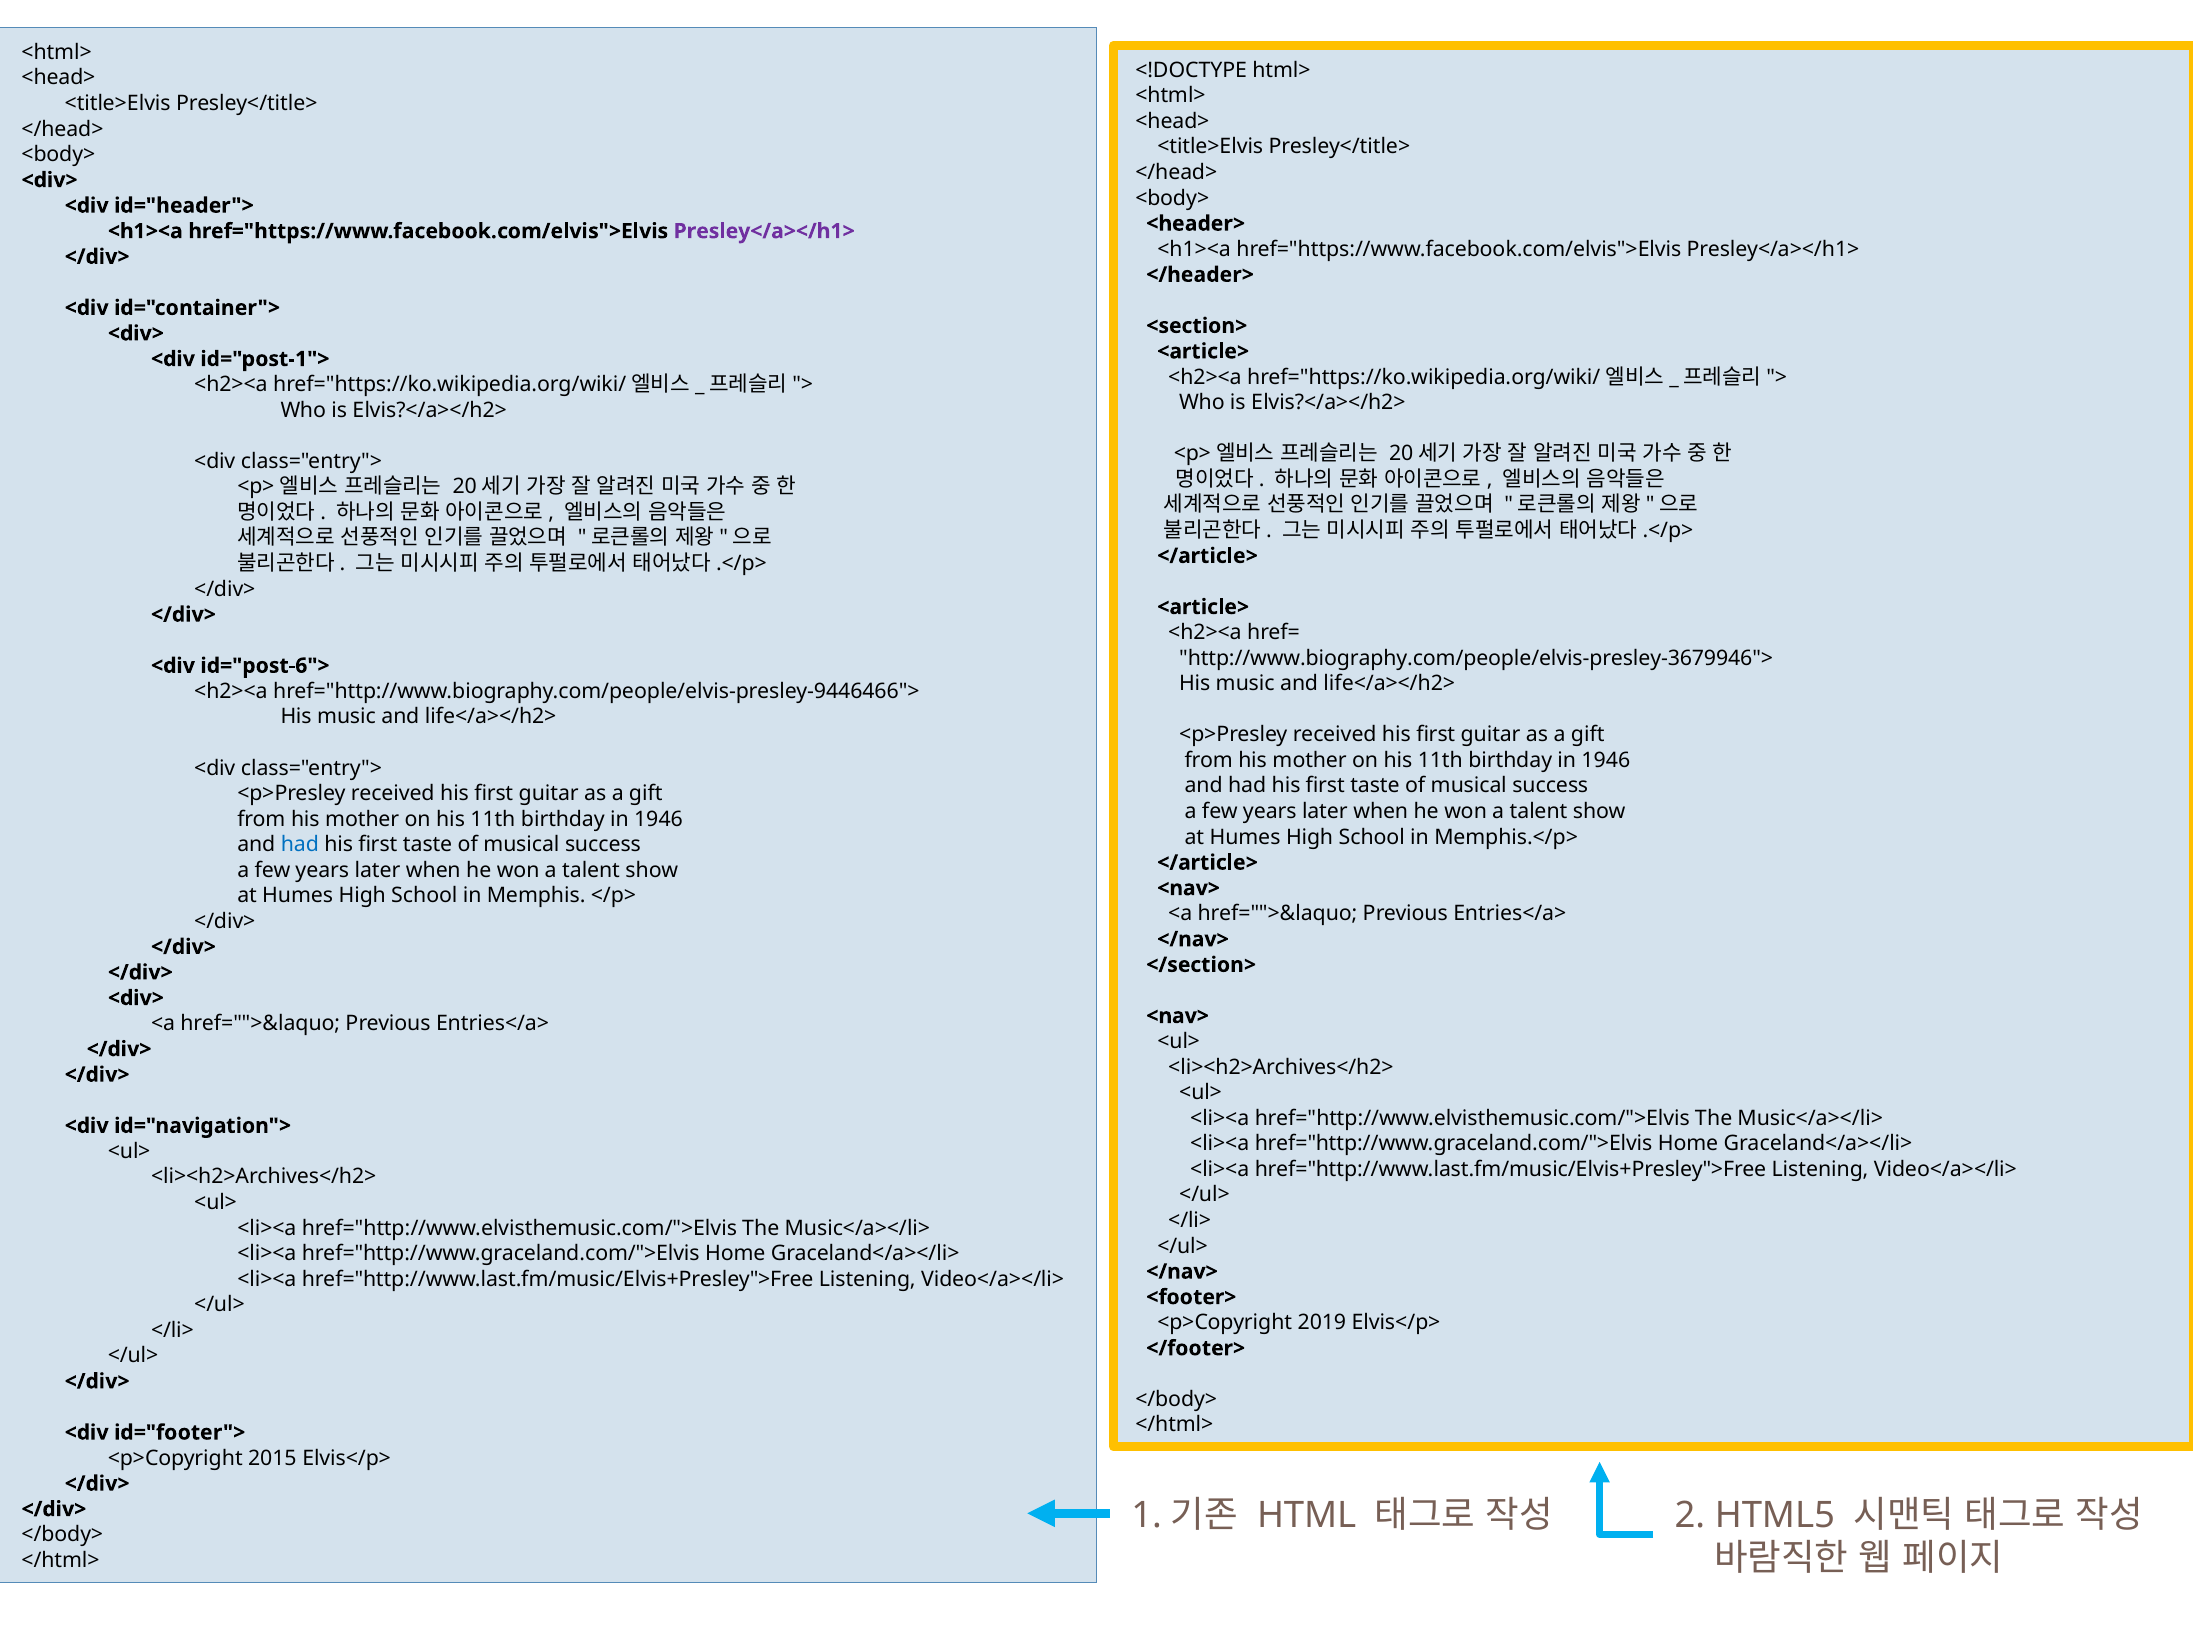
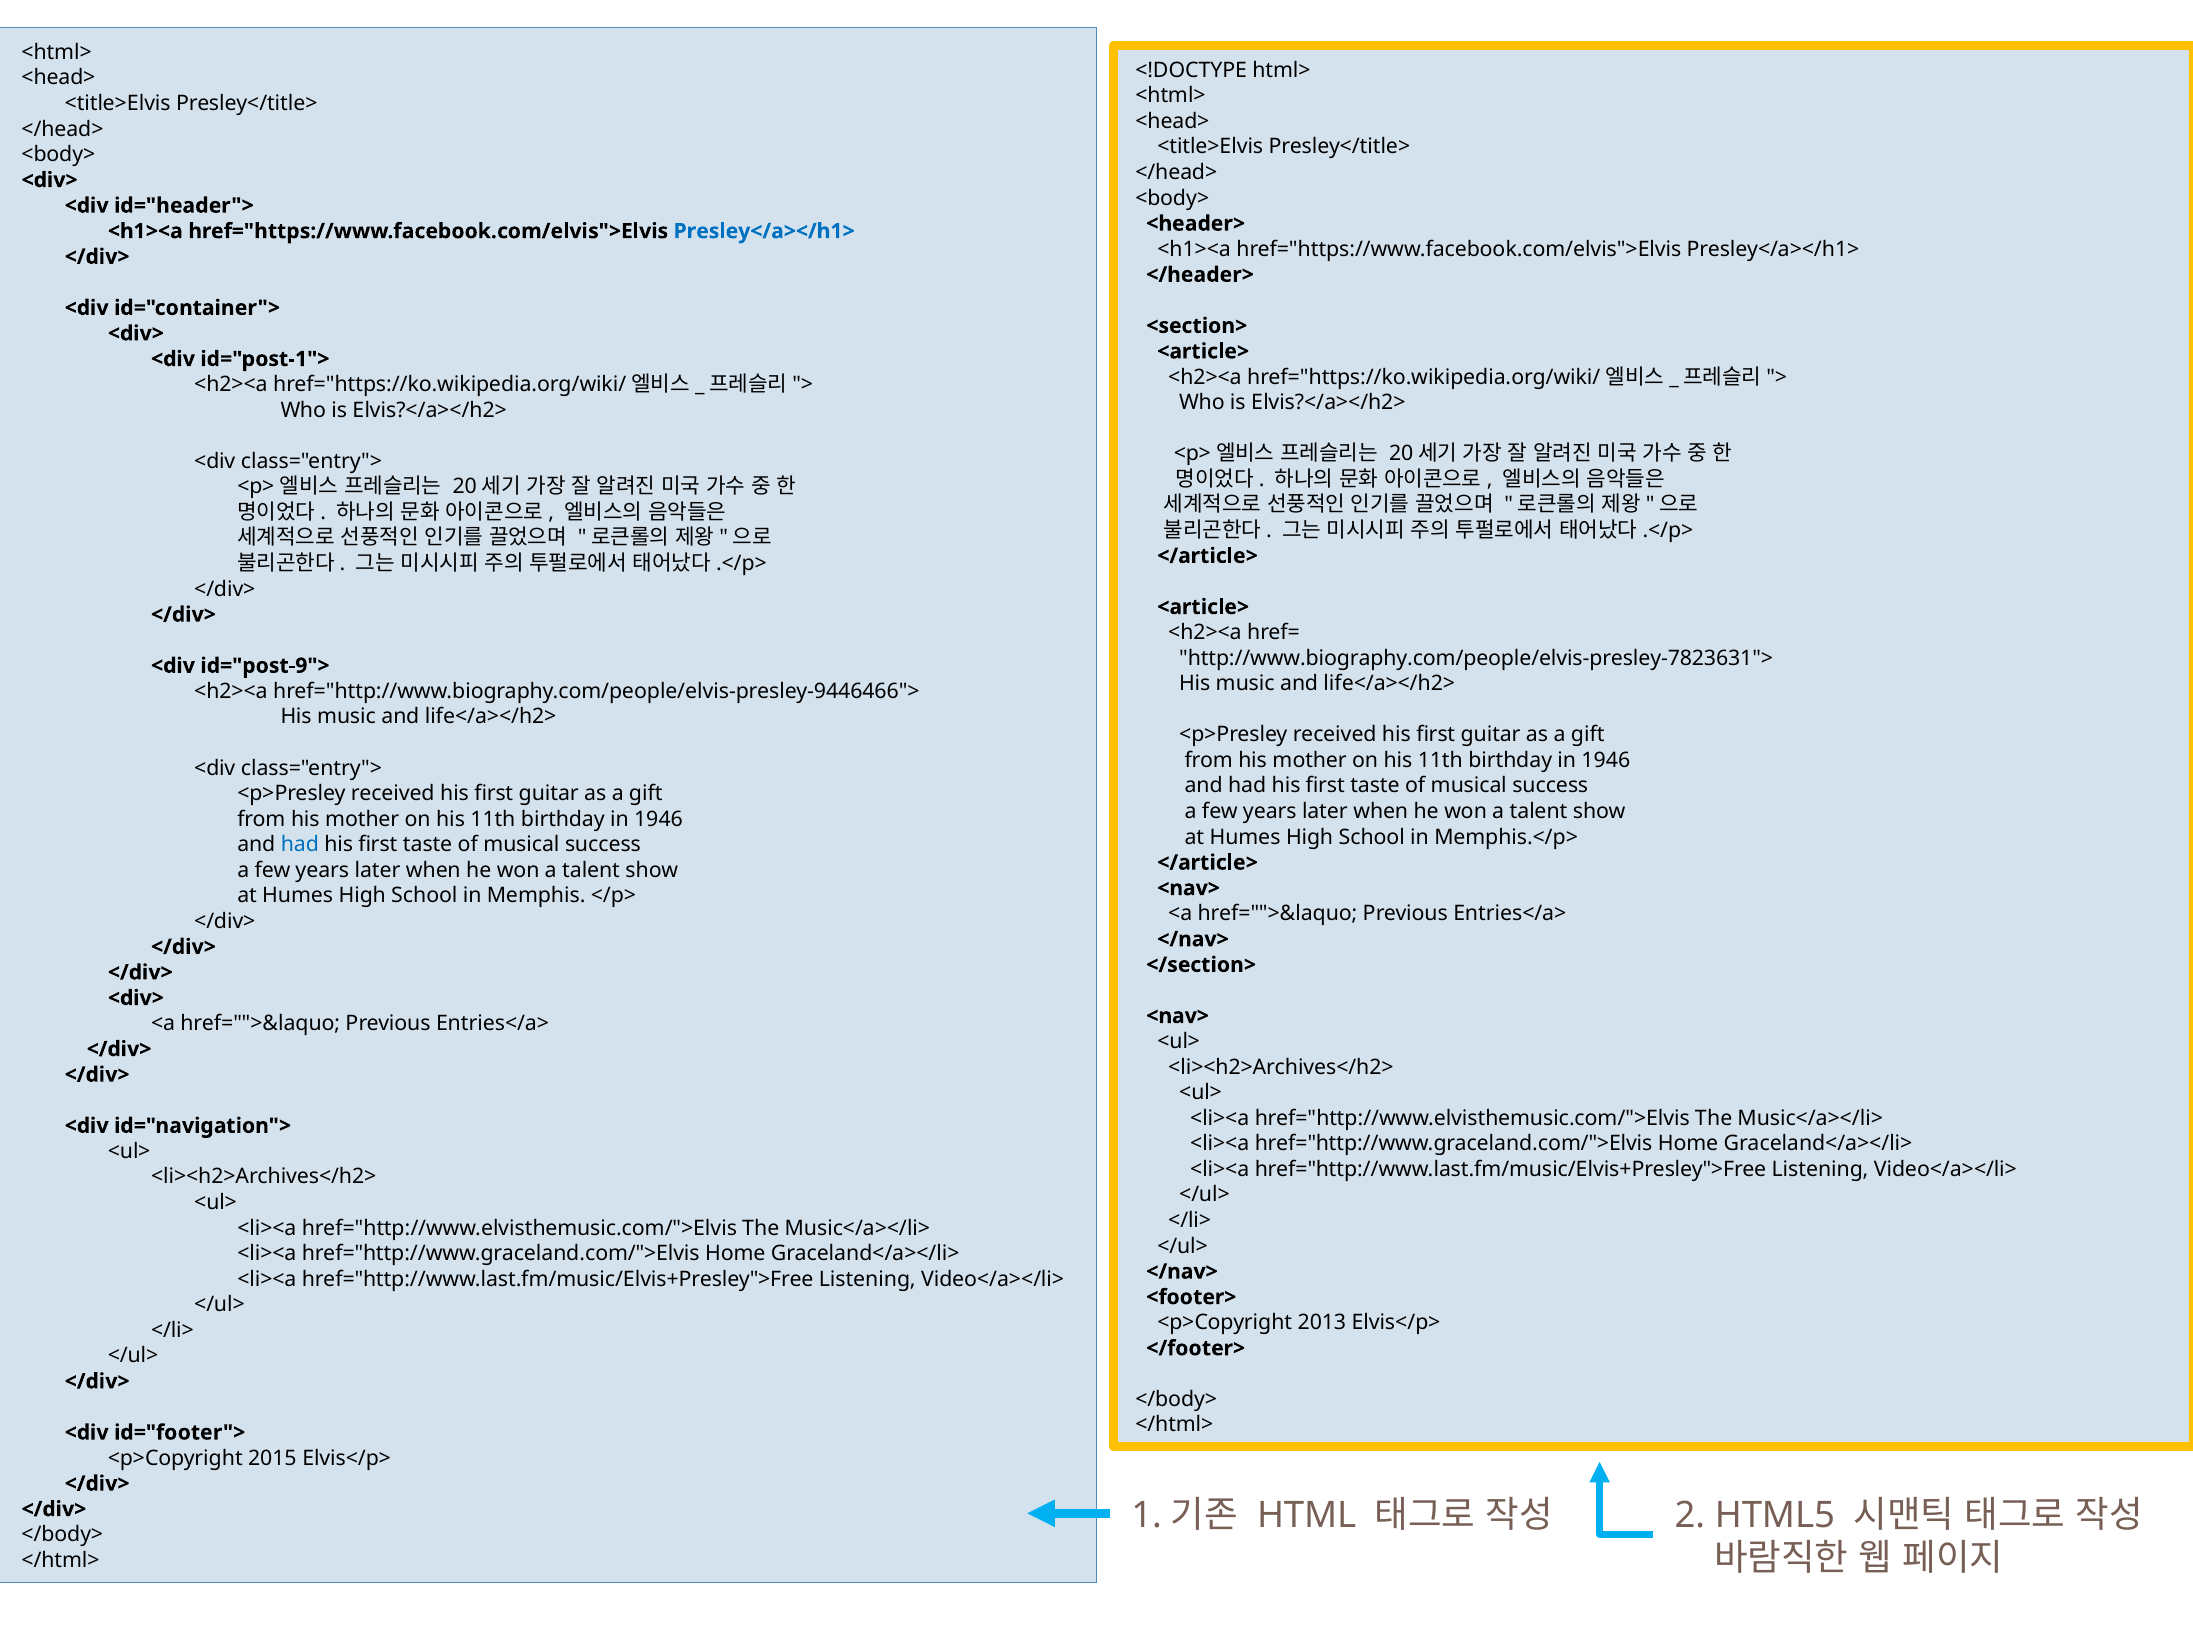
Presley</a></h1> at (764, 231) colour: purple -> blue
http://www.biography.com/people/elvis-presley-3679946">: http://www.biography.com/people/elvis-presley-3679946"> -> http://www.biography.com/people/elvis-presley-7823631">
id="post-6">: id="post-6"> -> id="post-9">
2019: 2019 -> 2013
